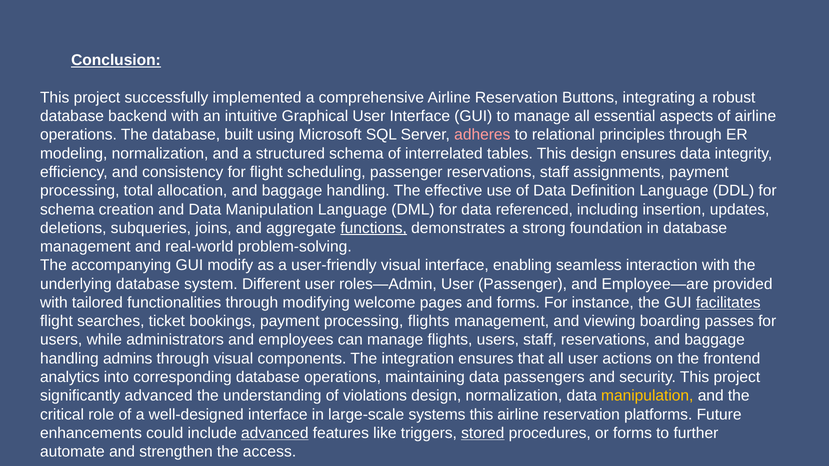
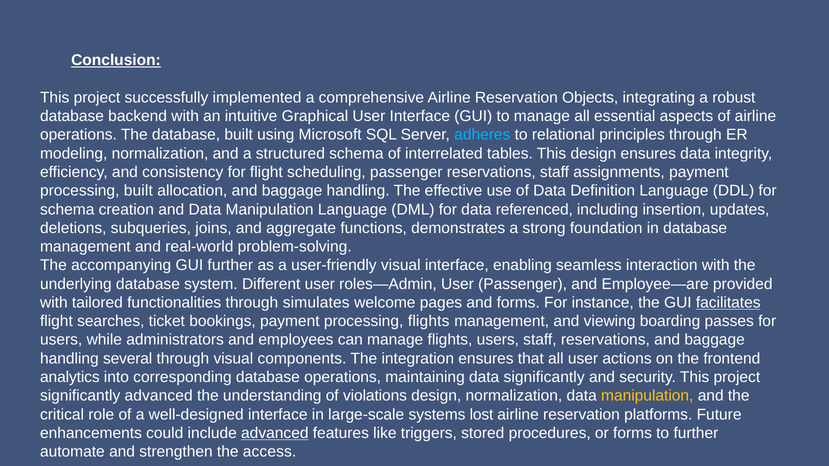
Buttons: Buttons -> Objects
adheres colour: pink -> light blue
processing total: total -> built
functions underline: present -> none
GUI modify: modify -> further
modifying: modifying -> simulates
admins: admins -> several
data passengers: passengers -> significantly
systems this: this -> lost
stored underline: present -> none
